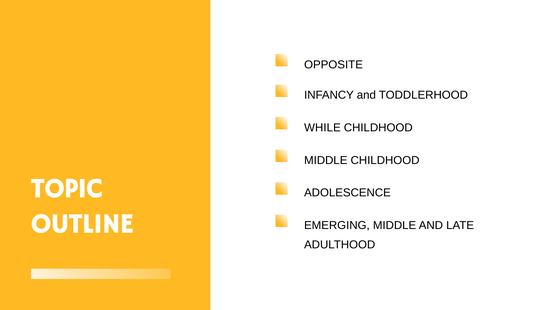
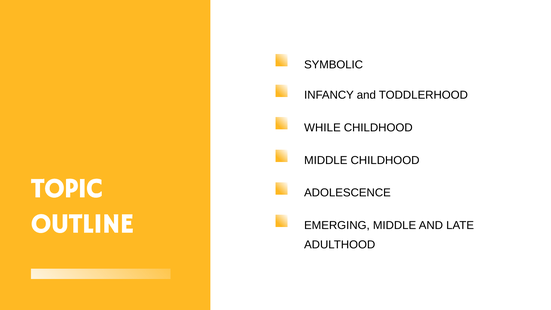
OPPOSITE: OPPOSITE -> SYMBOLIC
